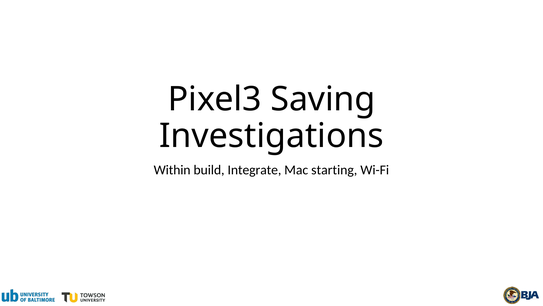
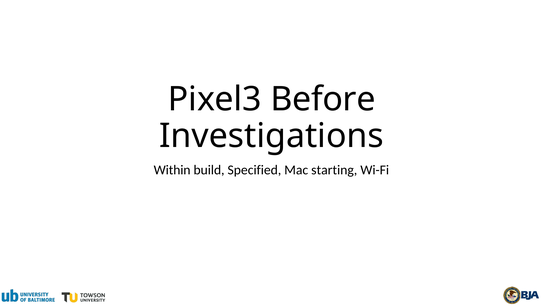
Saving: Saving -> Before
Integrate: Integrate -> Specified
